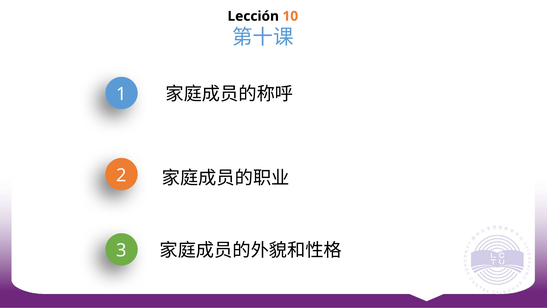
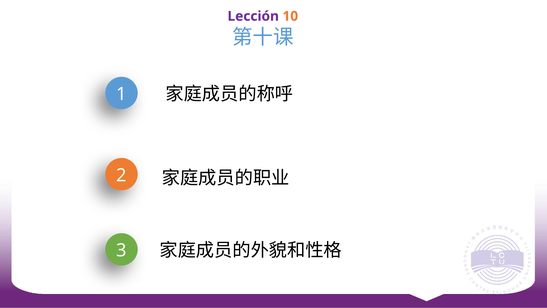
Lección colour: black -> purple
